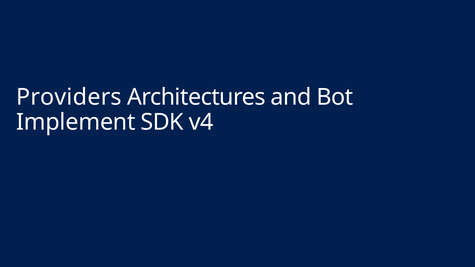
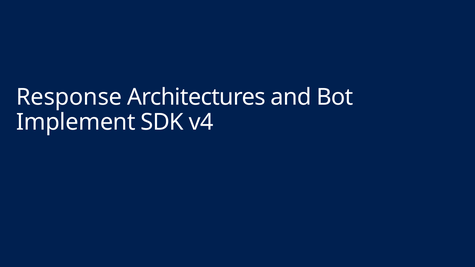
Providers: Providers -> Response
